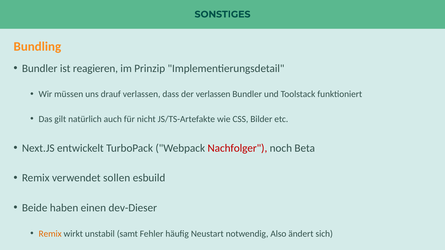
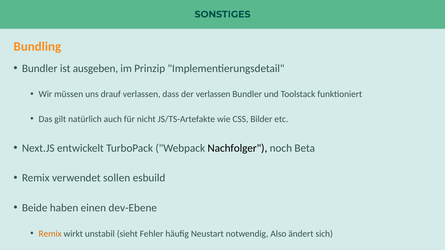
reagieren: reagieren -> ausgeben
Nachfolger colour: red -> black
dev-Dieser: dev-Dieser -> dev-Ebene
samt: samt -> sieht
